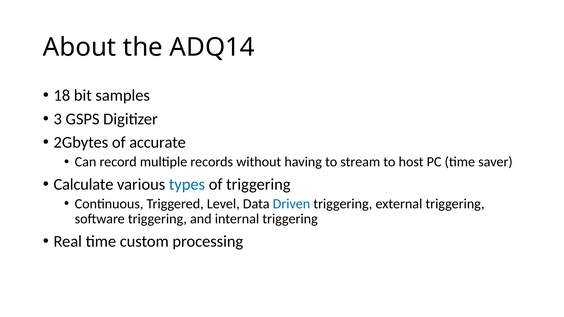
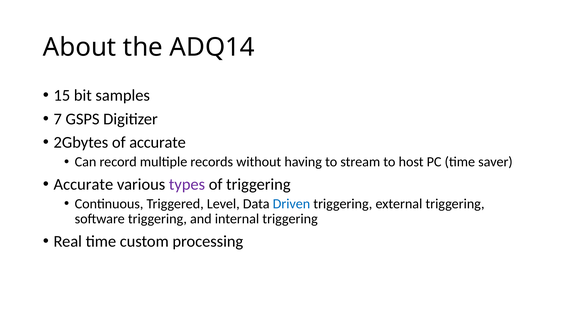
18: 18 -> 15
3: 3 -> 7
Calculate at (84, 184): Calculate -> Accurate
types colour: blue -> purple
